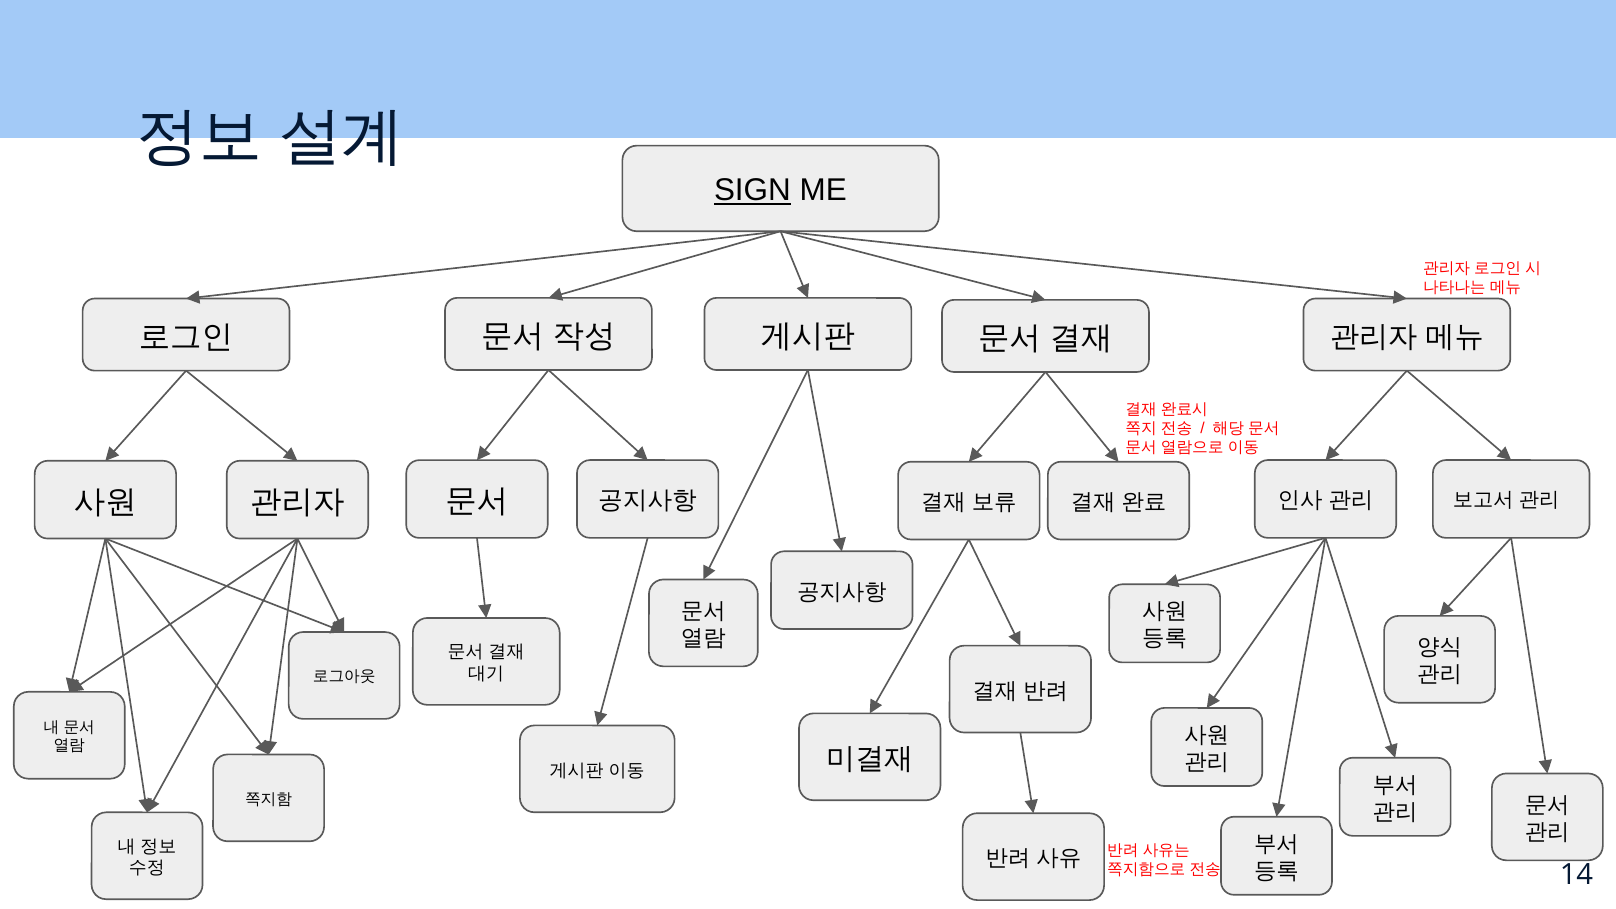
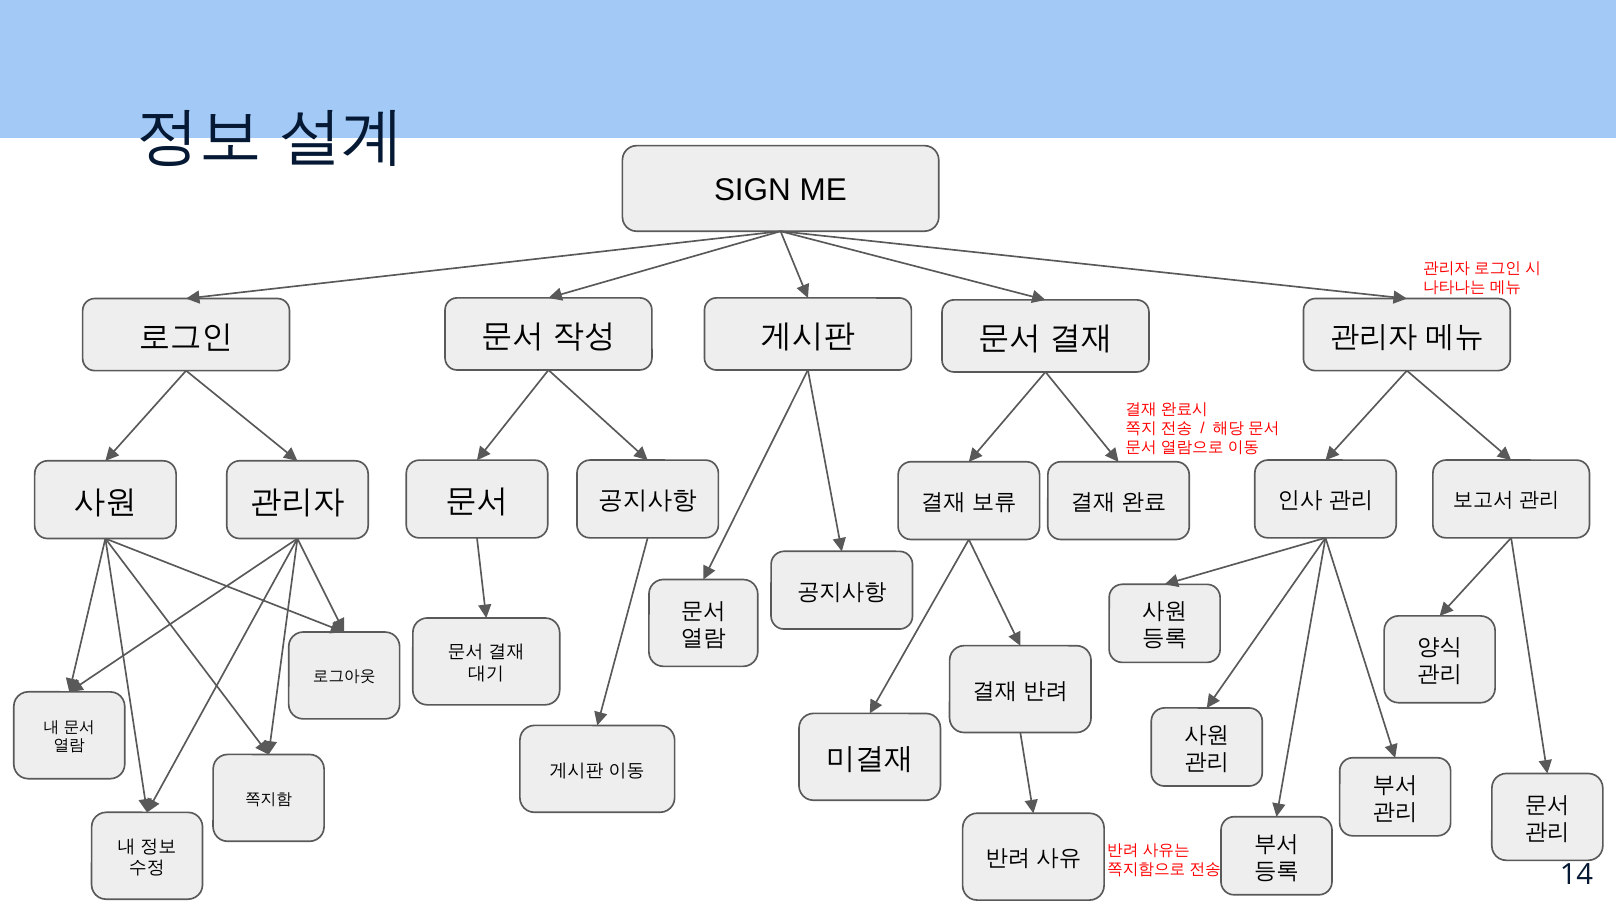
SIGN underline: present -> none
